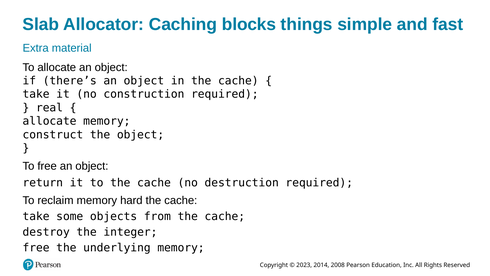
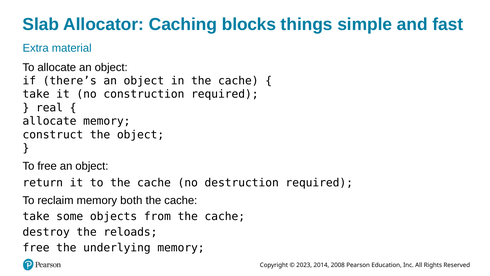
hard: hard -> both
integer: integer -> reloads
